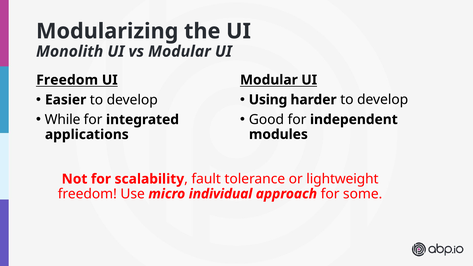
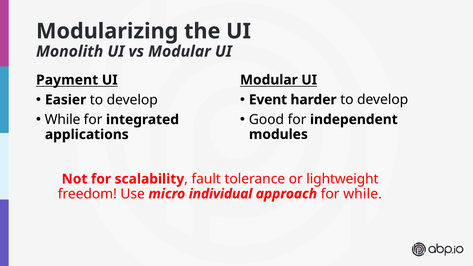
Freedom at (67, 80): Freedom -> Payment
Using: Using -> Event
for some: some -> while
